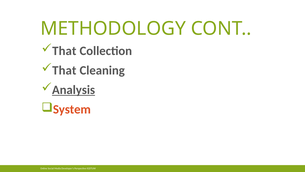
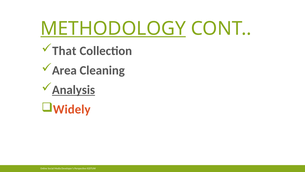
METHODOLOGY underline: none -> present
That at (64, 70): That -> Area
System: System -> Widely
